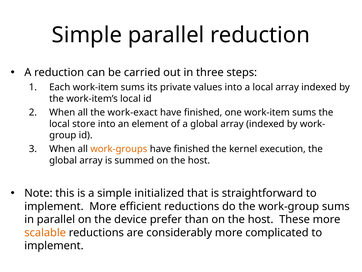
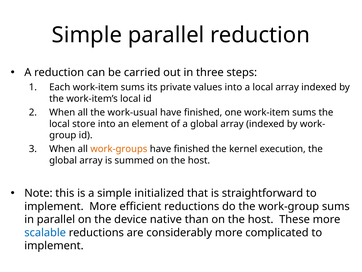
work-exact: work-exact -> work-usual
prefer: prefer -> native
scalable colour: orange -> blue
